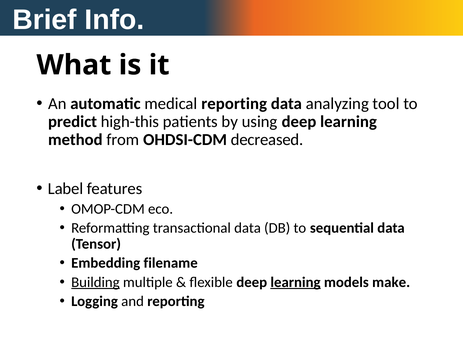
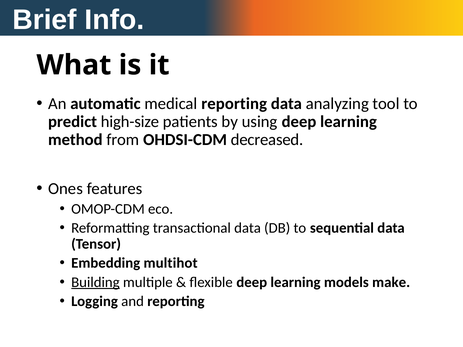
high-this: high-this -> high-size
Label: Label -> Ones
filename: filename -> multihot
learning at (295, 282) underline: present -> none
